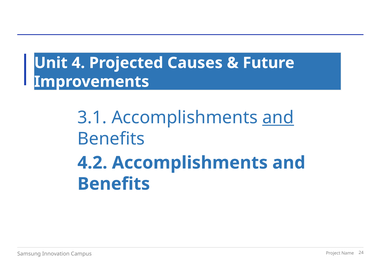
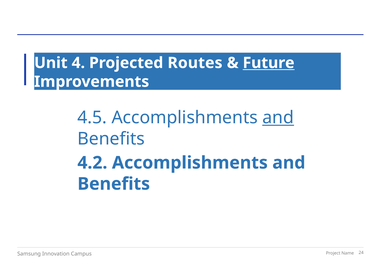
Causes: Causes -> Routes
Future underline: none -> present
3.1: 3.1 -> 4.5
